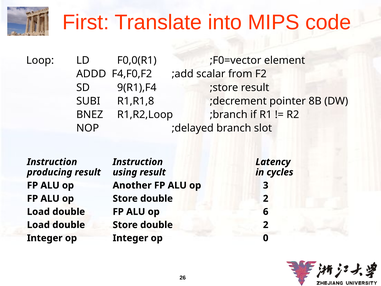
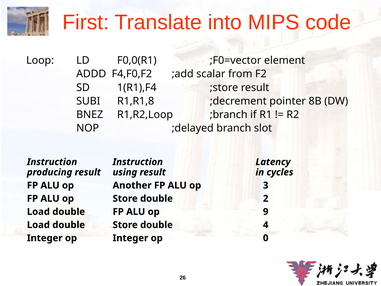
9(R1),F4: 9(R1),F4 -> 1(R1),F4
6: 6 -> 9
double Store double 2: 2 -> 4
